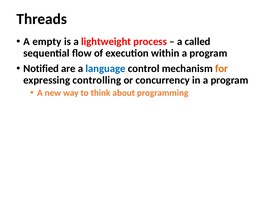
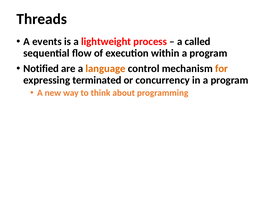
empty: empty -> events
language colour: blue -> orange
controlling: controlling -> terminated
